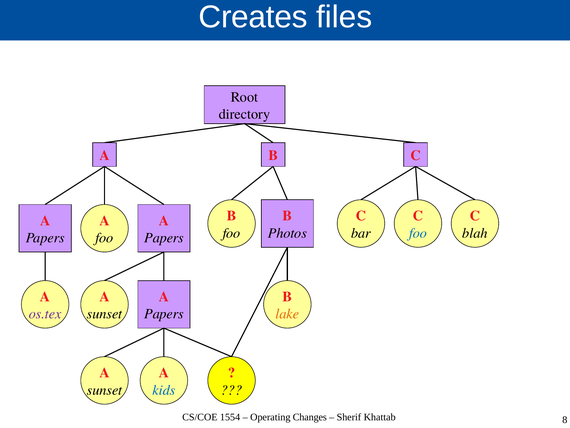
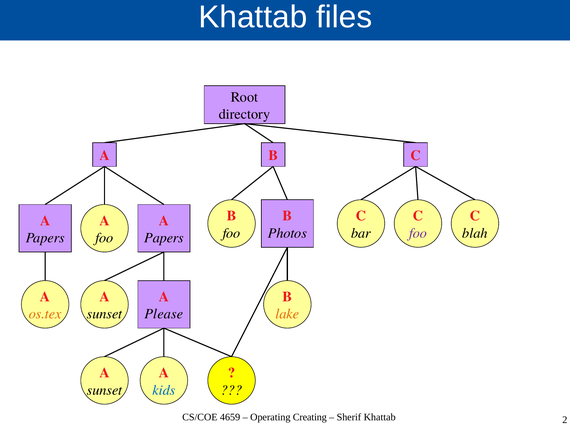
Creates at (253, 17): Creates -> Khattab
foo at (418, 233) colour: blue -> purple
os.tex colour: purple -> orange
Papers at (164, 314): Papers -> Please
1554: 1554 -> 4659
Changes: Changes -> Creating
8: 8 -> 2
